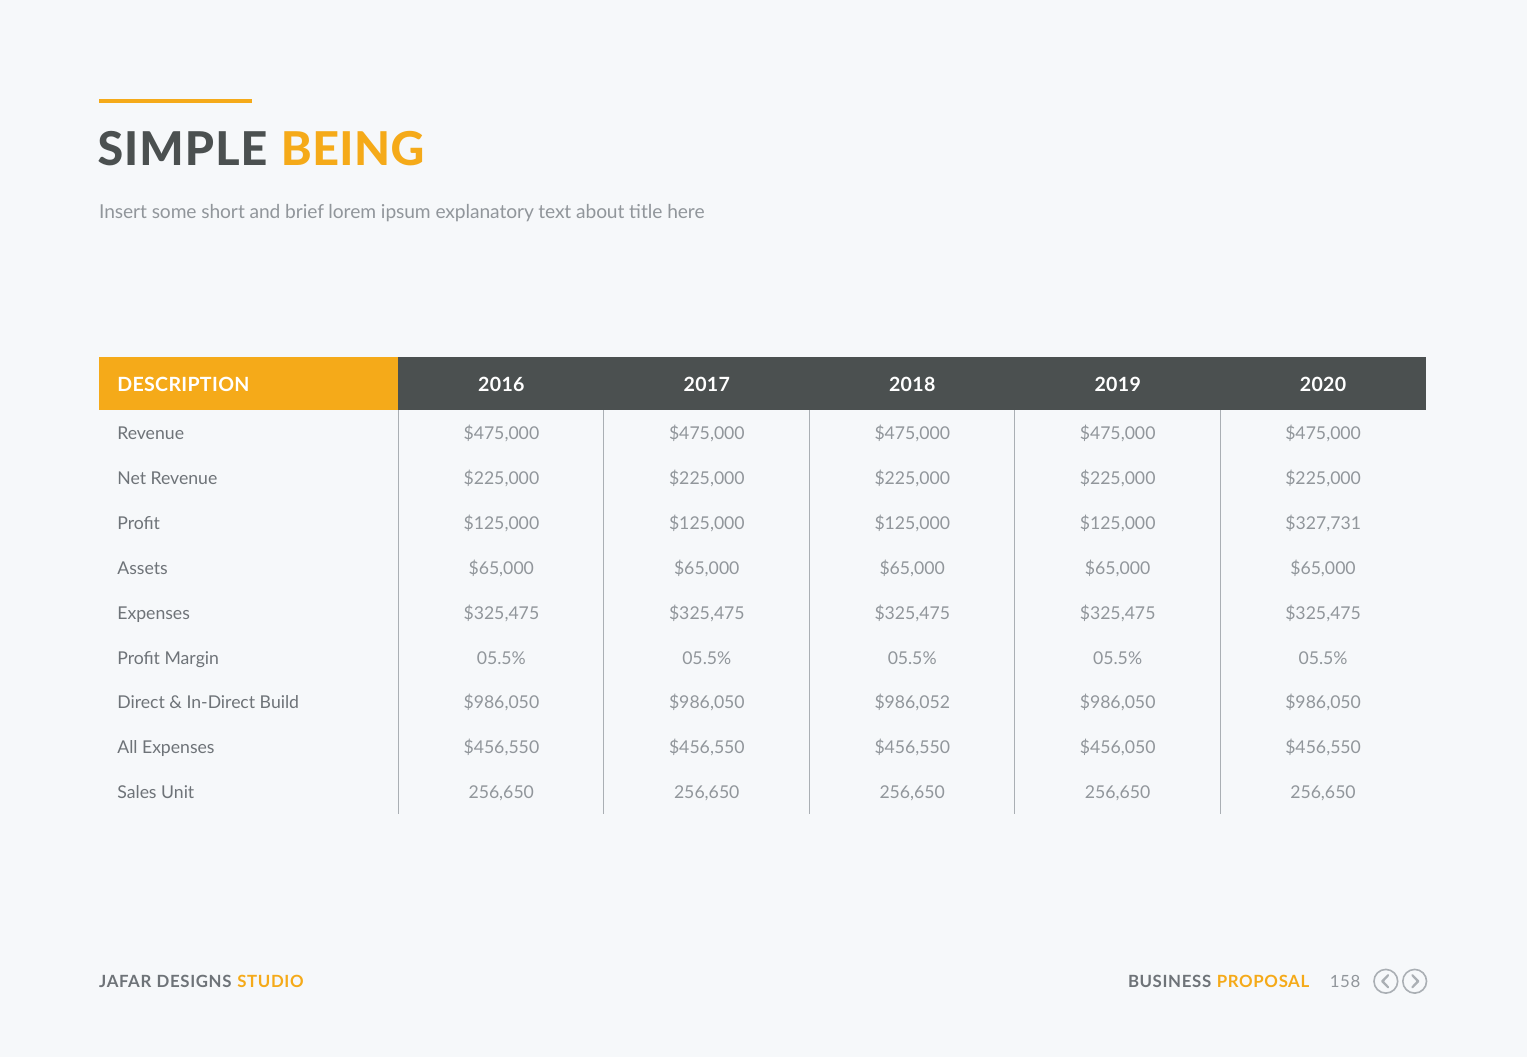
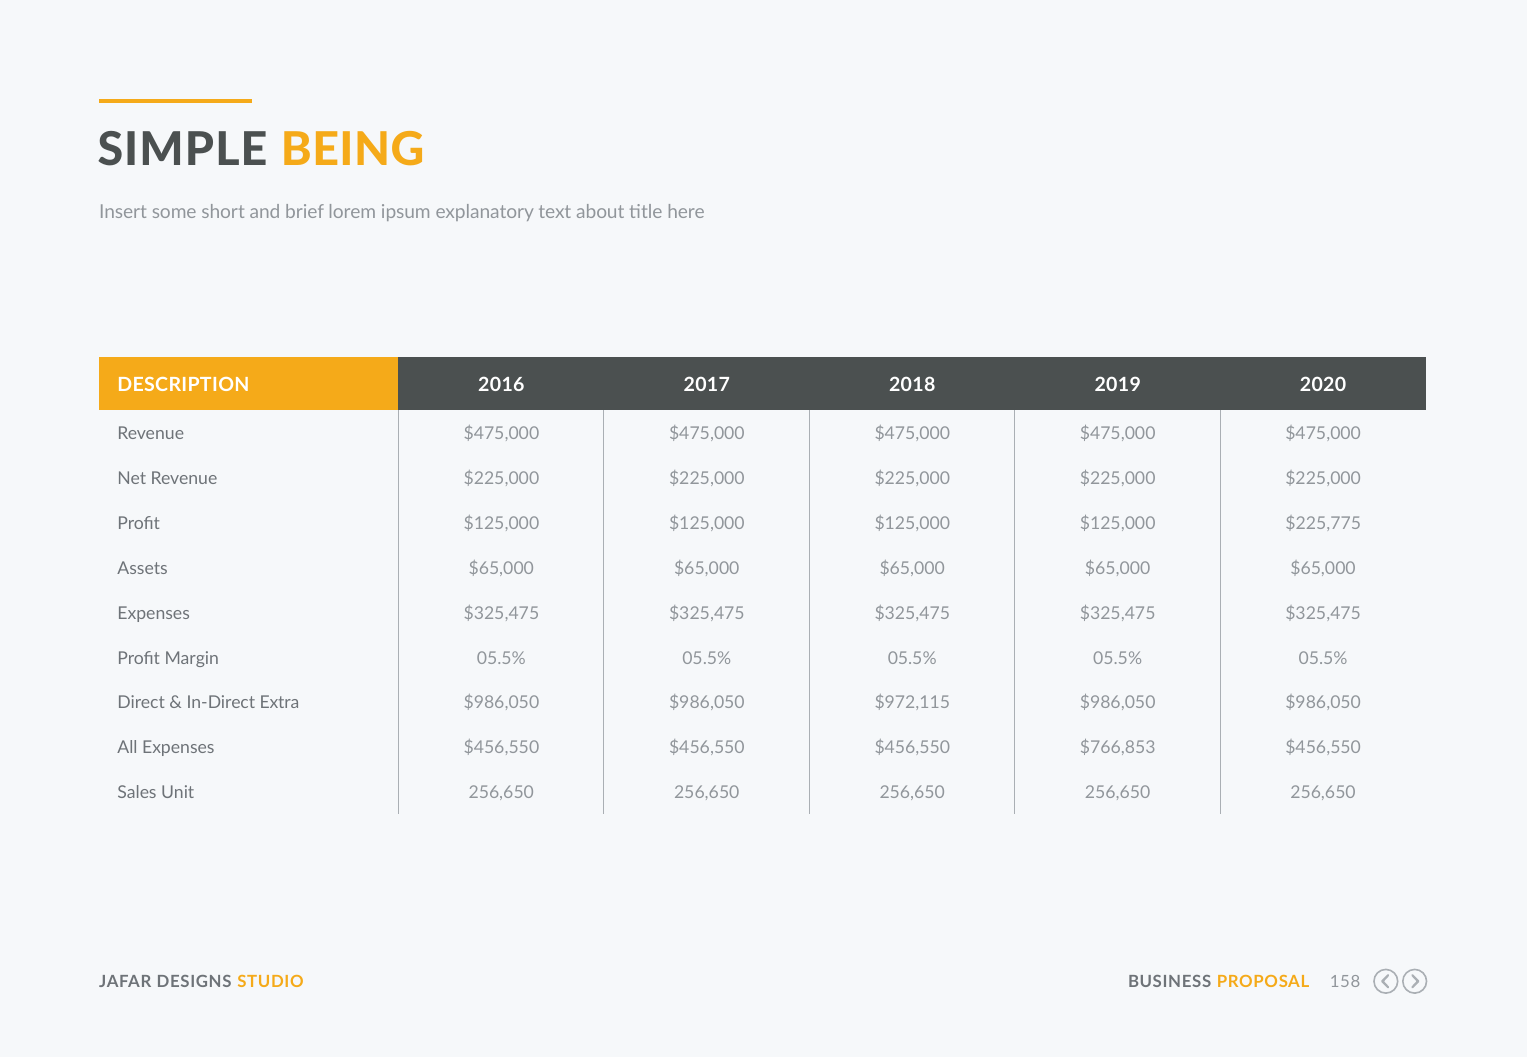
$327,731: $327,731 -> $225,775
Build: Build -> Extra
$986,052: $986,052 -> $972,115
$456,050: $456,050 -> $766,853
